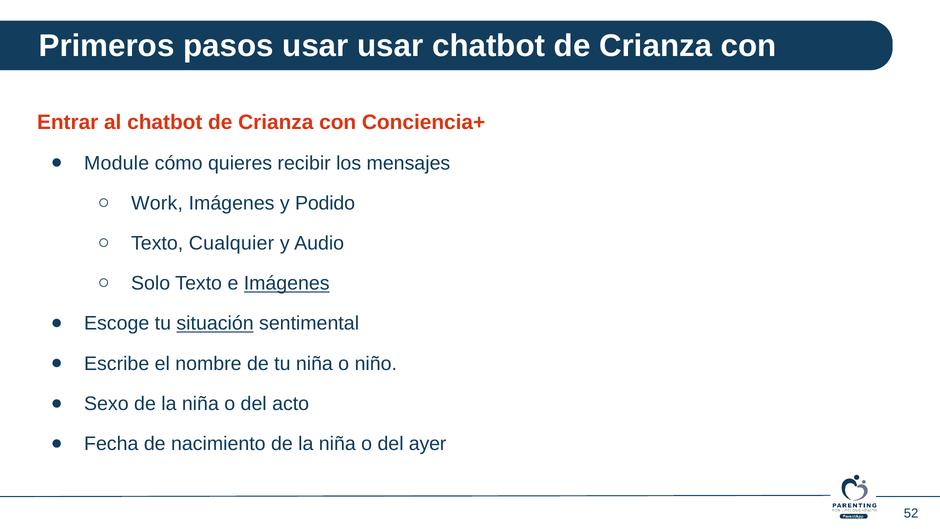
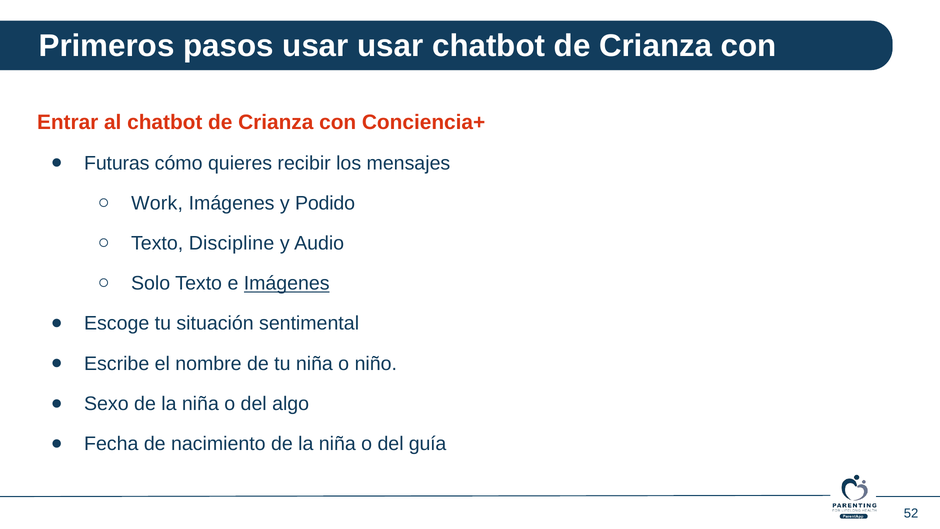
Module: Module -> Futuras
Cualquier: Cualquier -> Discipline
situación underline: present -> none
acto: acto -> algo
ayer: ayer -> guía
